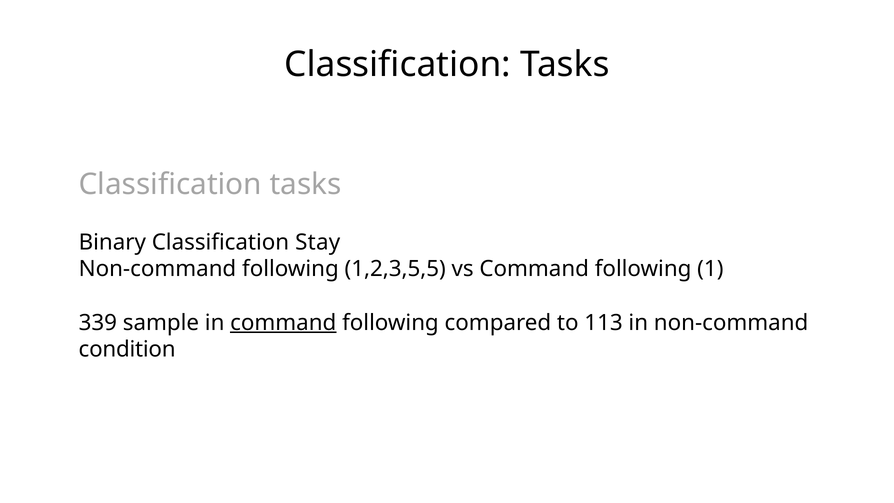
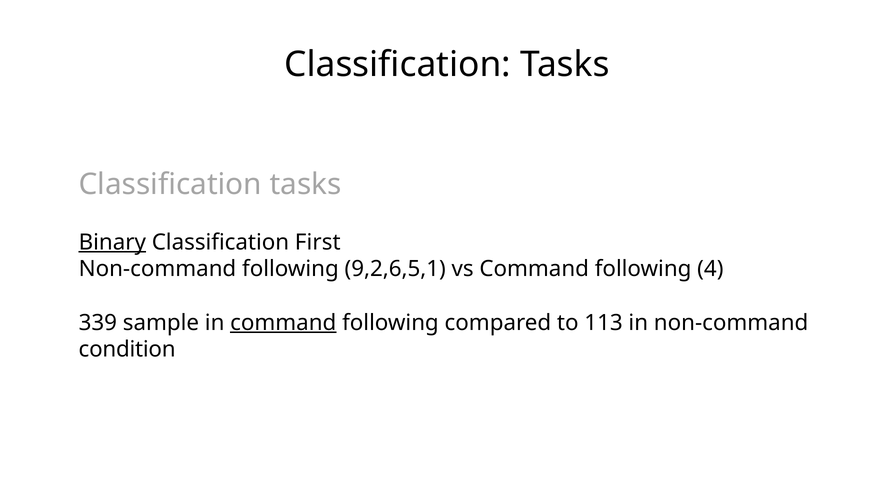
Binary underline: none -> present
Stay: Stay -> First
1,2,3,5,5: 1,2,3,5,5 -> 9,2,6,5,1
1: 1 -> 4
